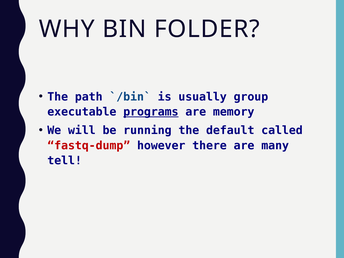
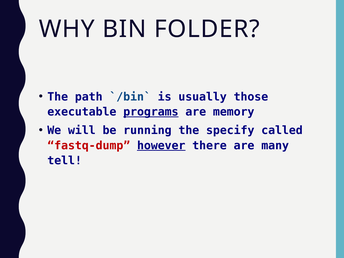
group: group -> those
default: default -> specify
however underline: none -> present
